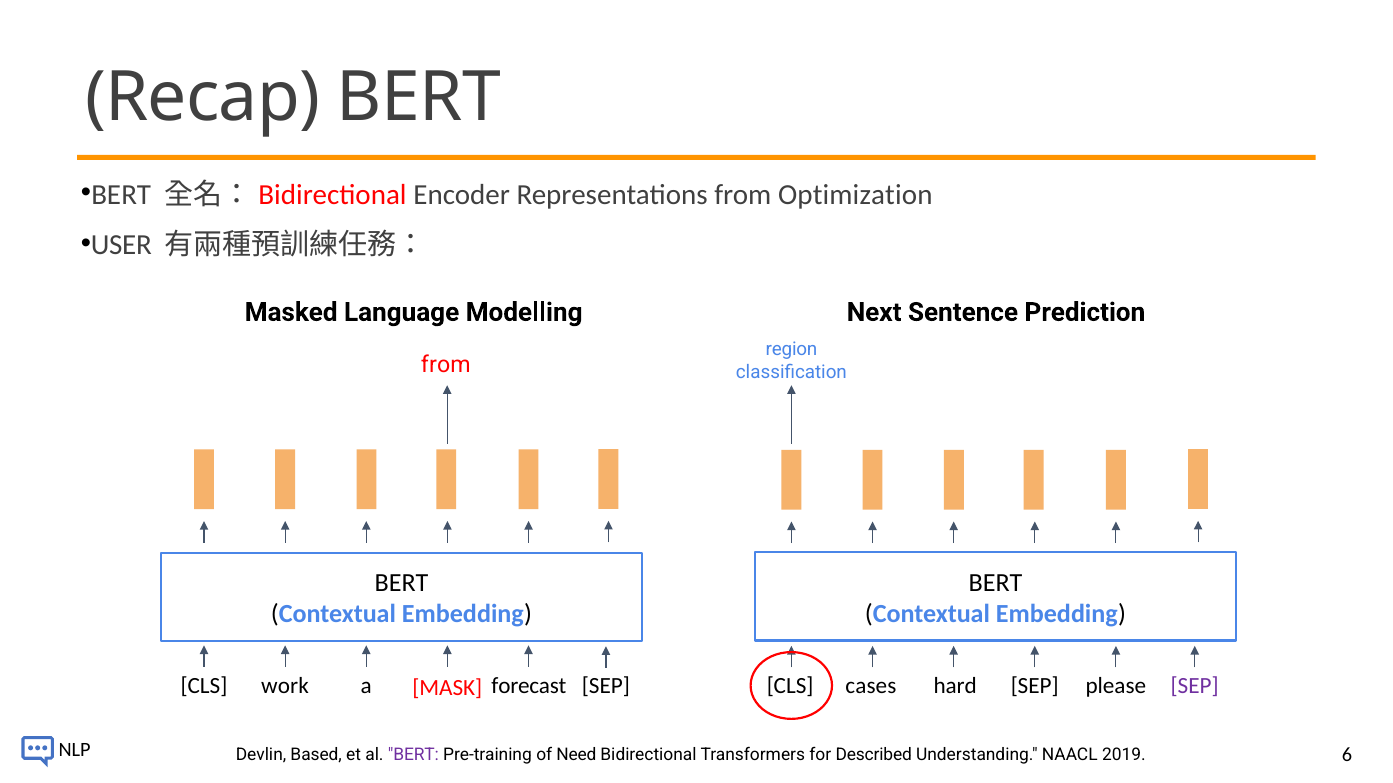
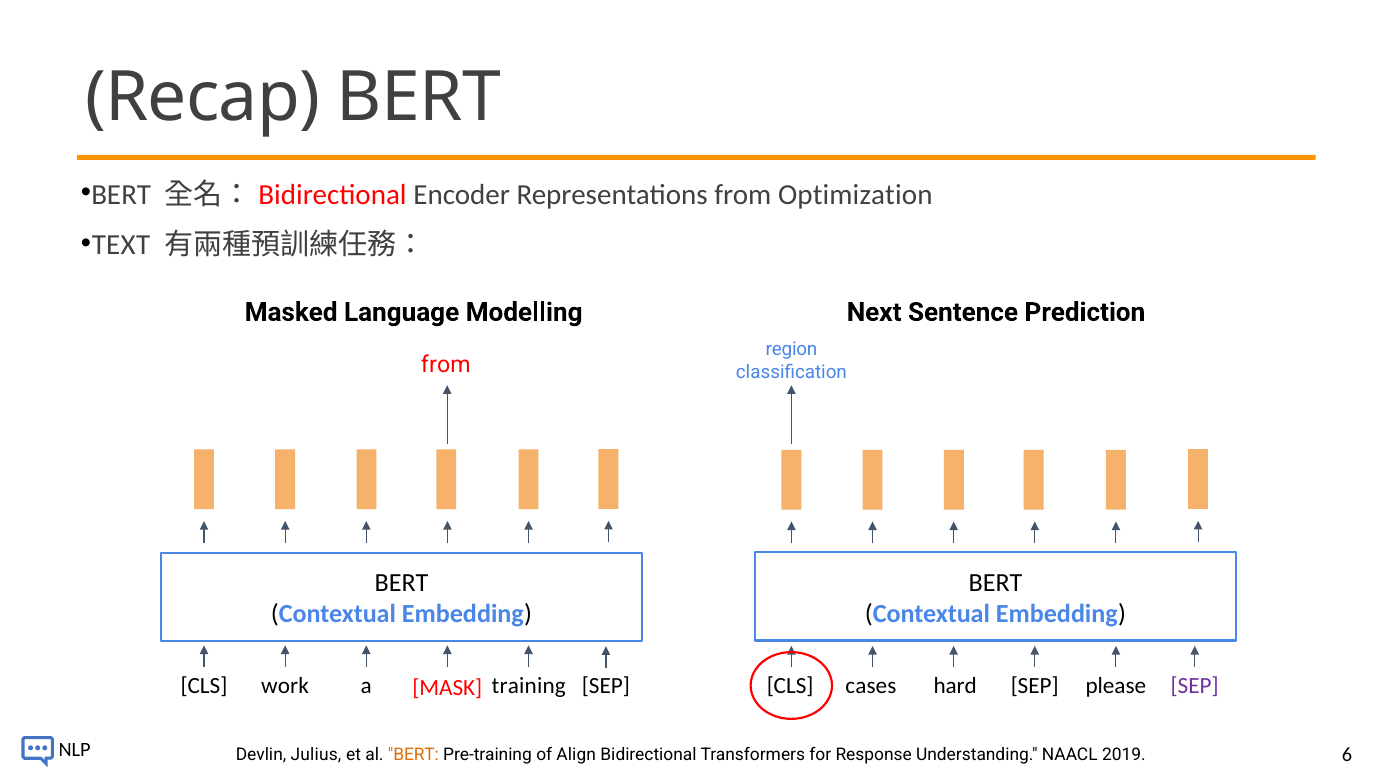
USER: USER -> TEXT
forecast: forecast -> training
Based: Based -> Julius
BERT at (413, 755) colour: purple -> orange
Need: Need -> Align
Described: Described -> Response
